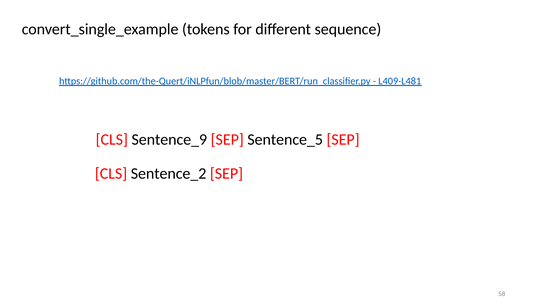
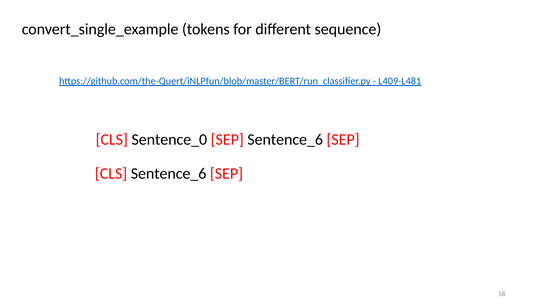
Sentence_9: Sentence_9 -> Sentence_0
SEP Sentence_5: Sentence_5 -> Sentence_6
CLS Sentence_2: Sentence_2 -> Sentence_6
